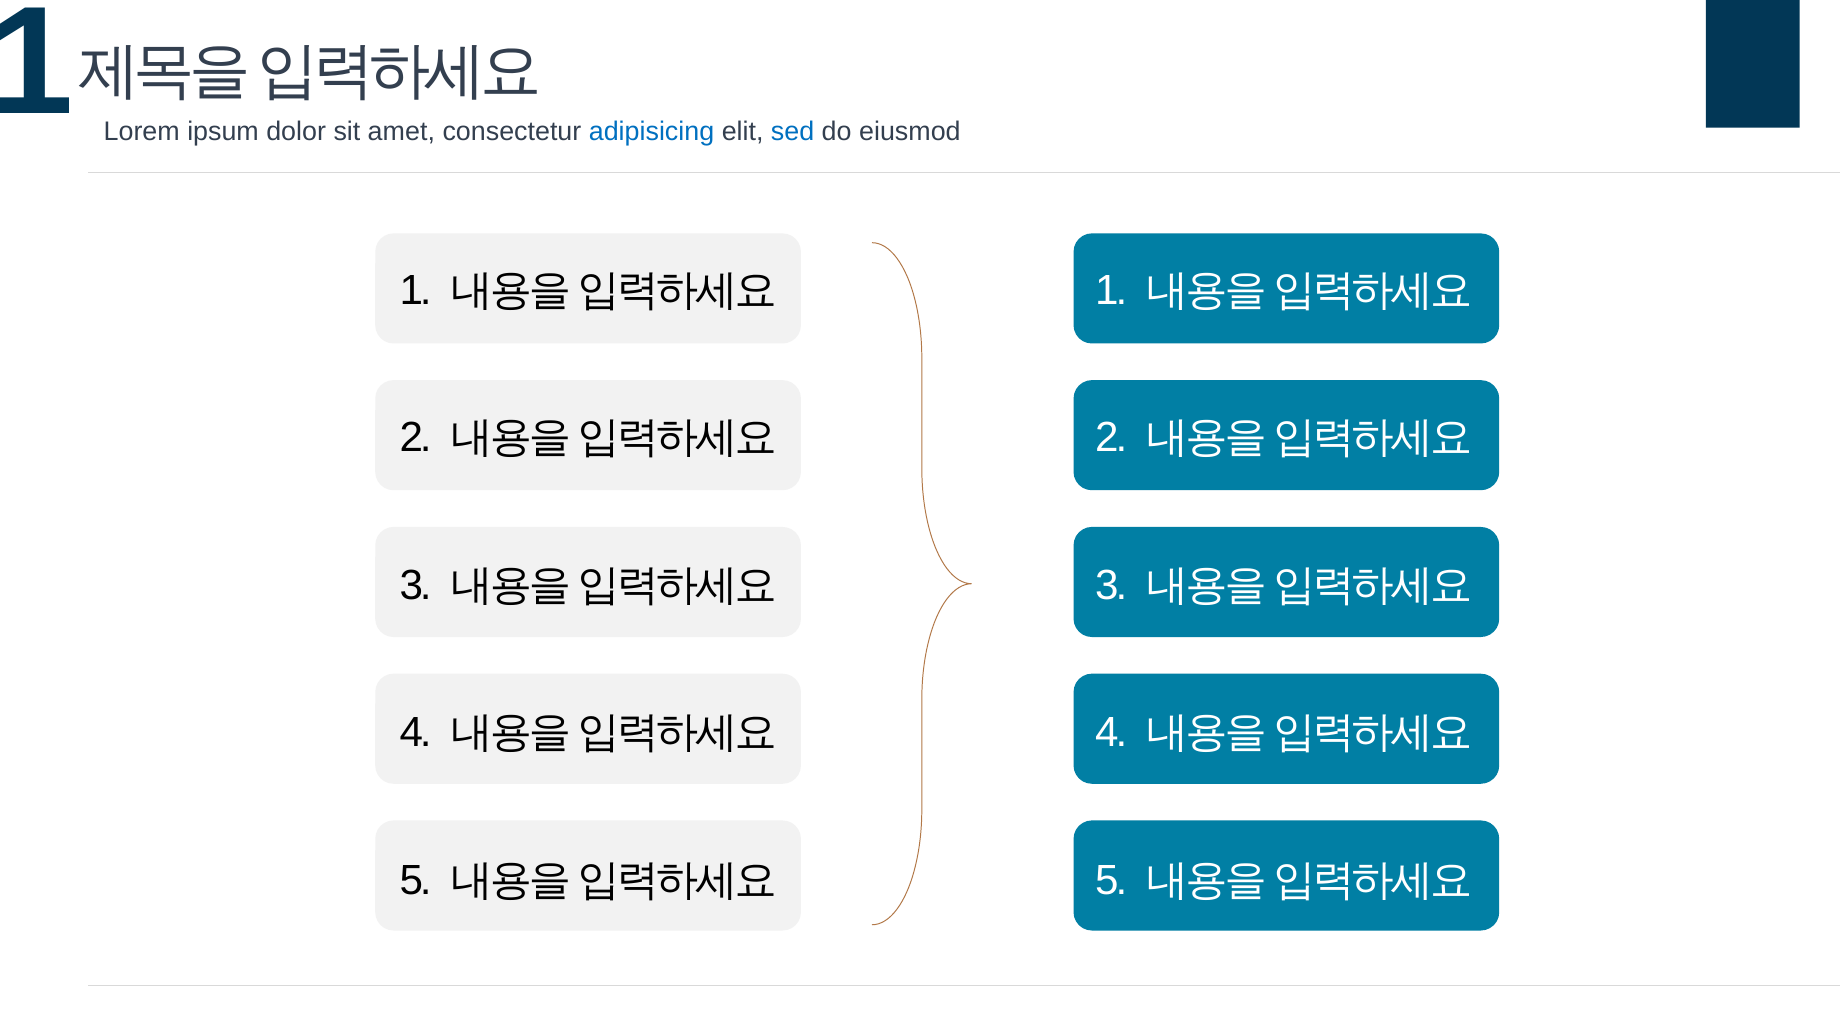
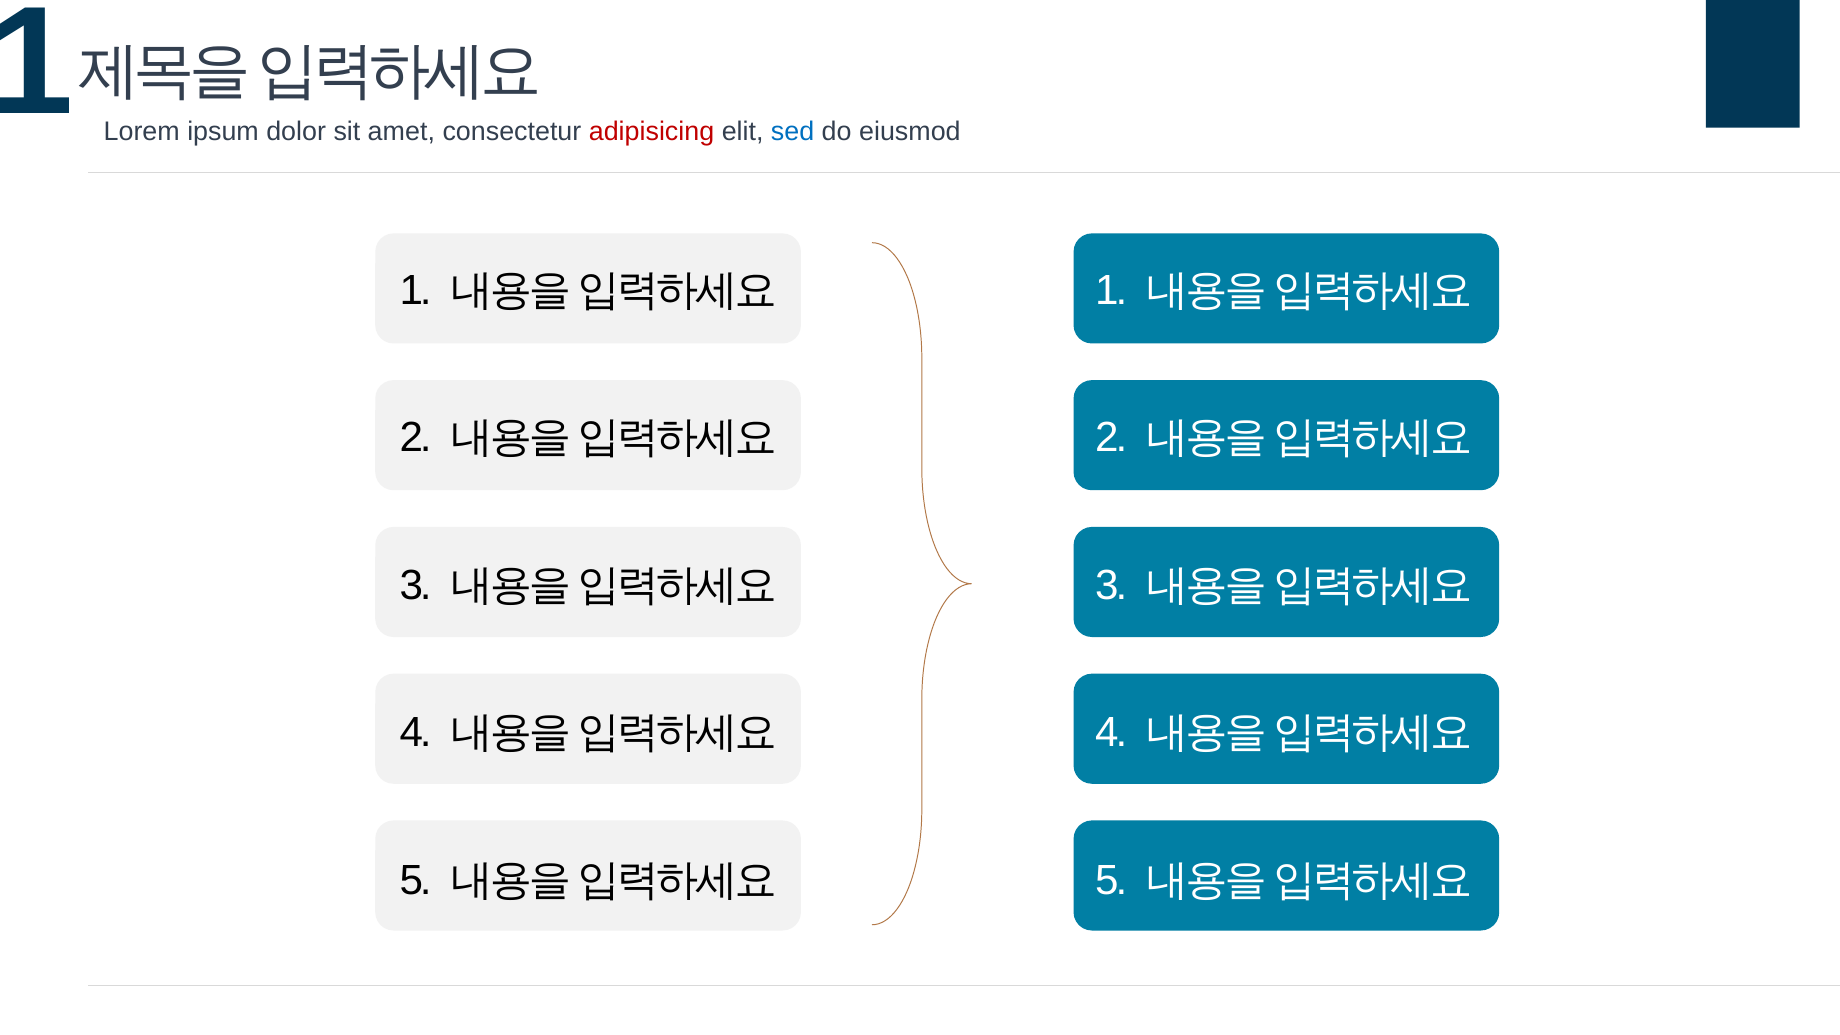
adipisicing colour: blue -> red
